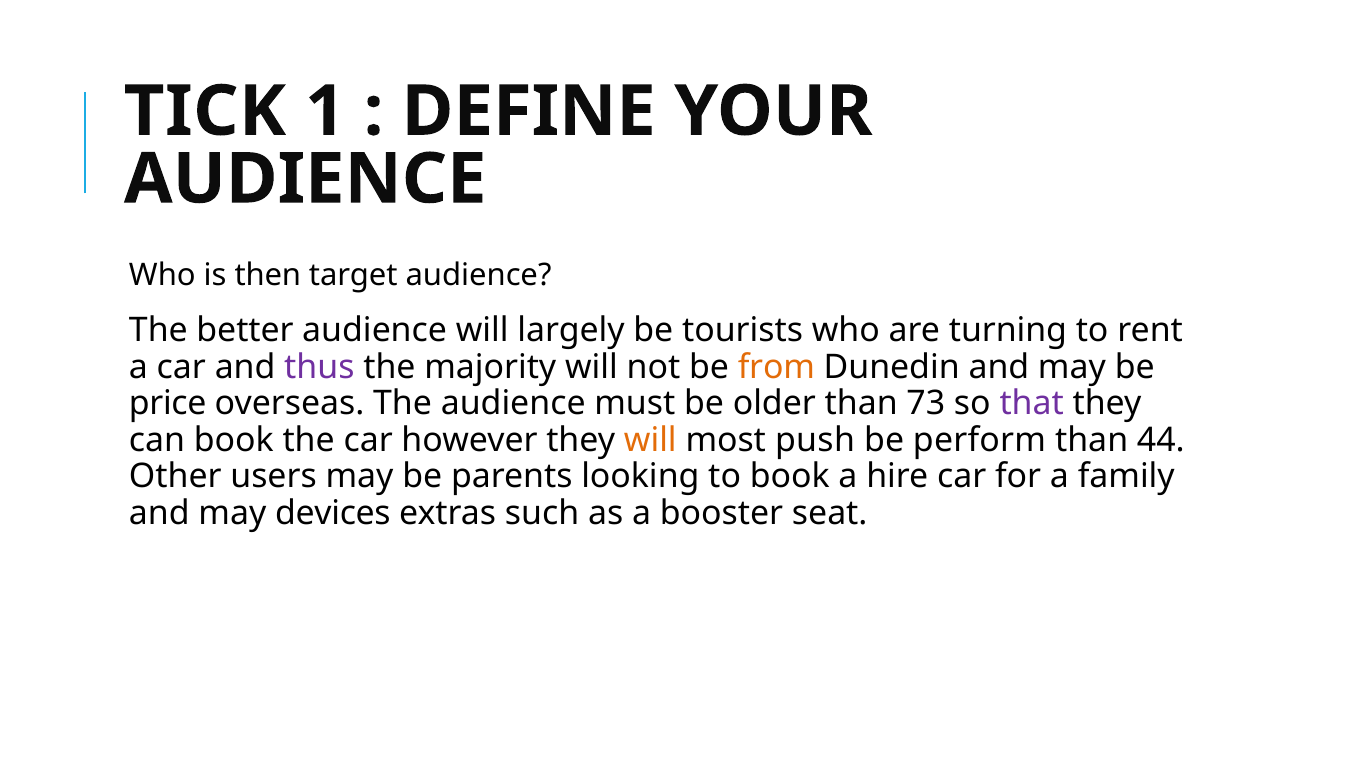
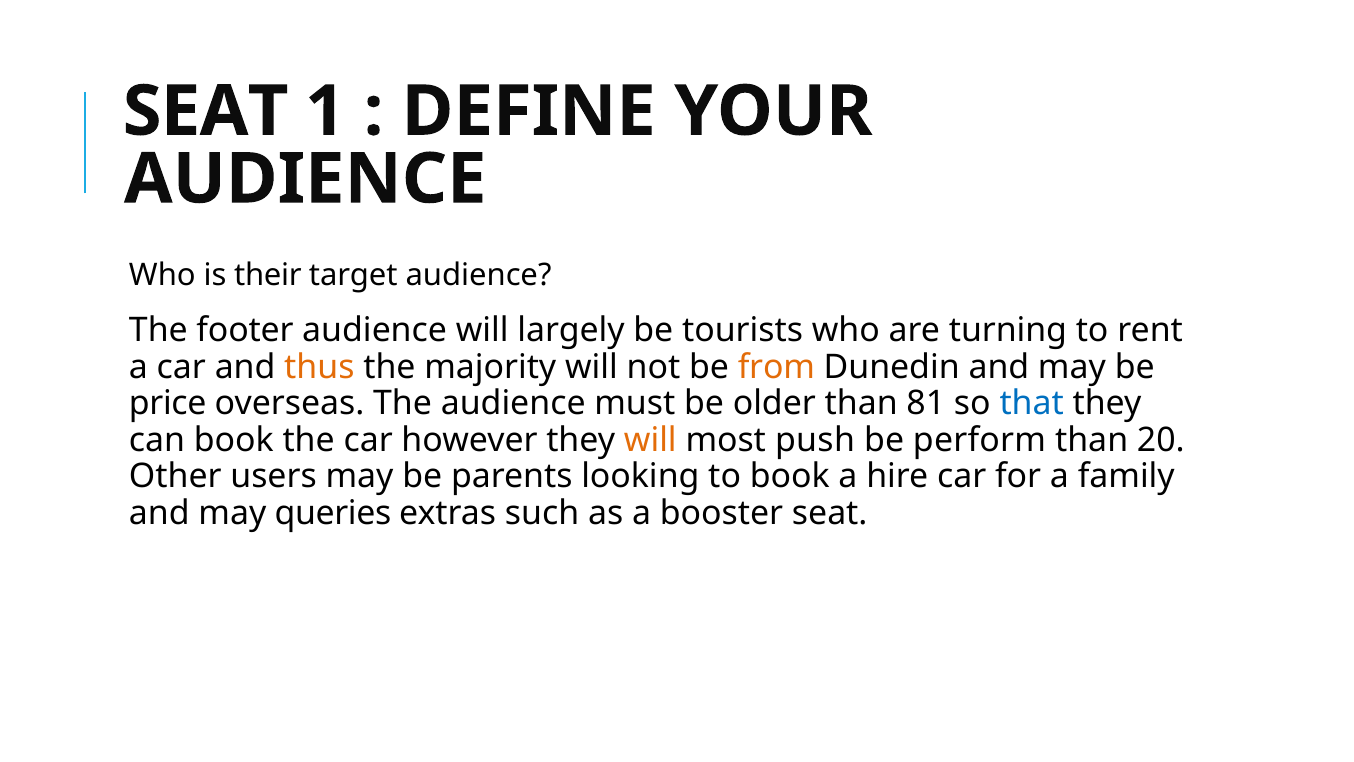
TICK at (205, 111): TICK -> SEAT
then: then -> their
better: better -> footer
thus colour: purple -> orange
73: 73 -> 81
that colour: purple -> blue
44: 44 -> 20
devices: devices -> queries
